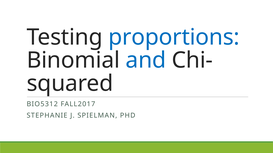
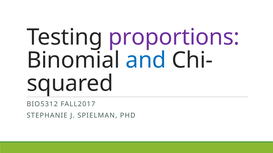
proportions colour: blue -> purple
